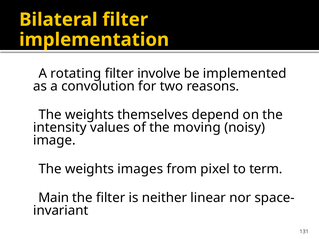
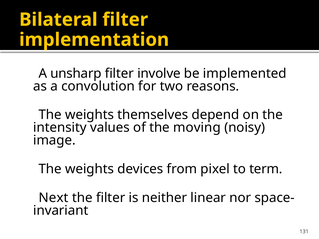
rotating: rotating -> unsharp
images: images -> devices
Main: Main -> Next
